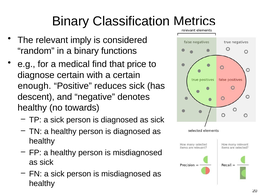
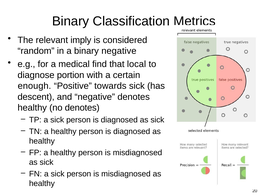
binary functions: functions -> negative
price: price -> local
diagnose certain: certain -> portion
reduces: reduces -> towards
no towards: towards -> denotes
